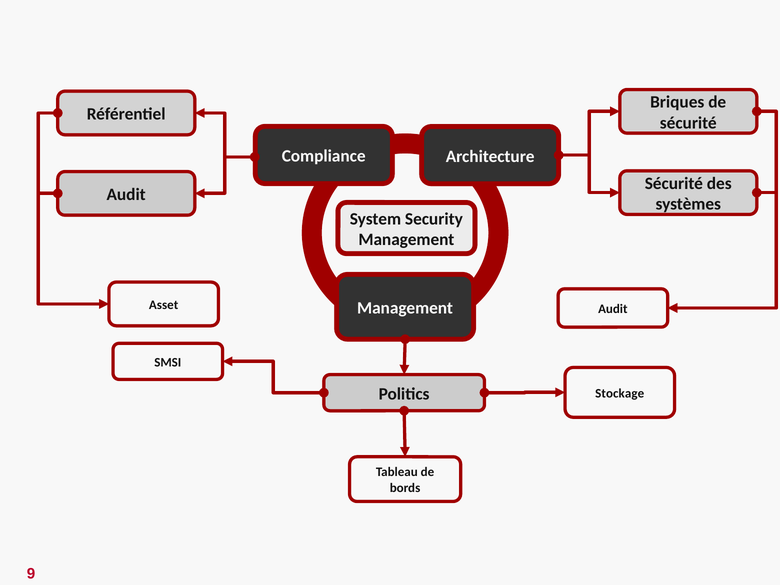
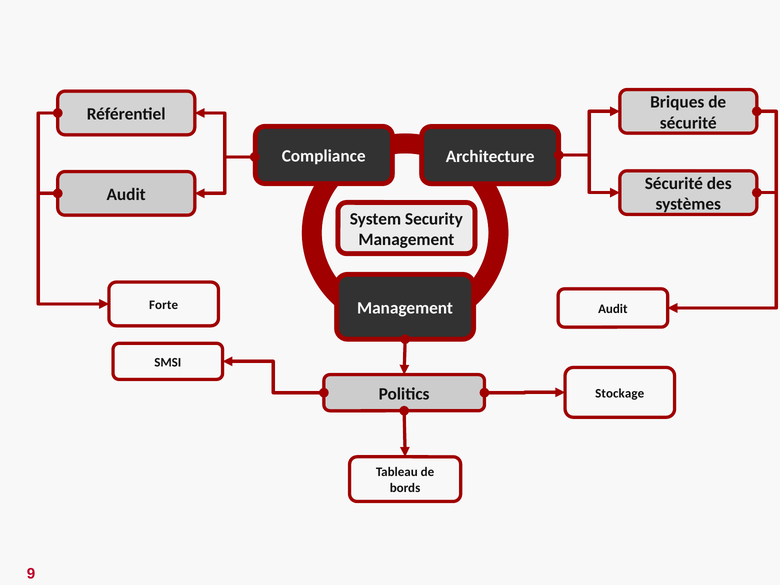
Asset: Asset -> Forte
